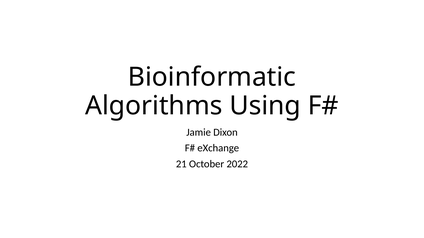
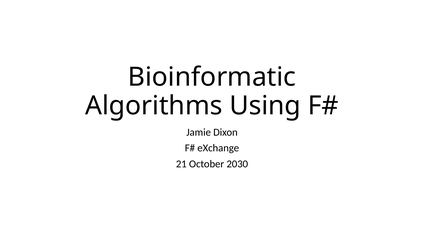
2022: 2022 -> 2030
